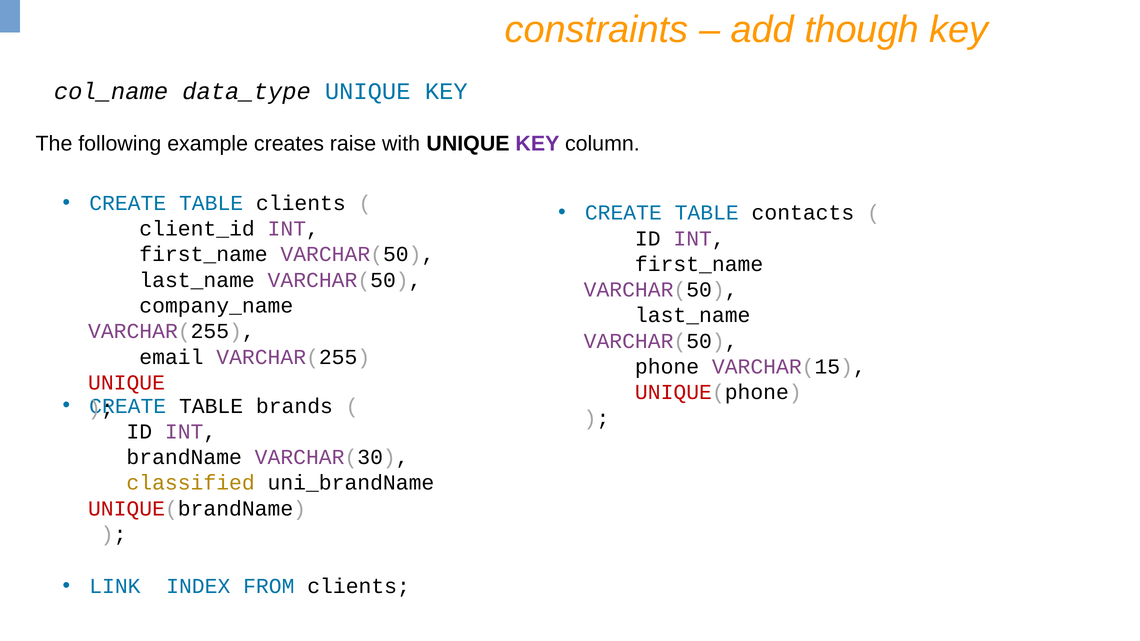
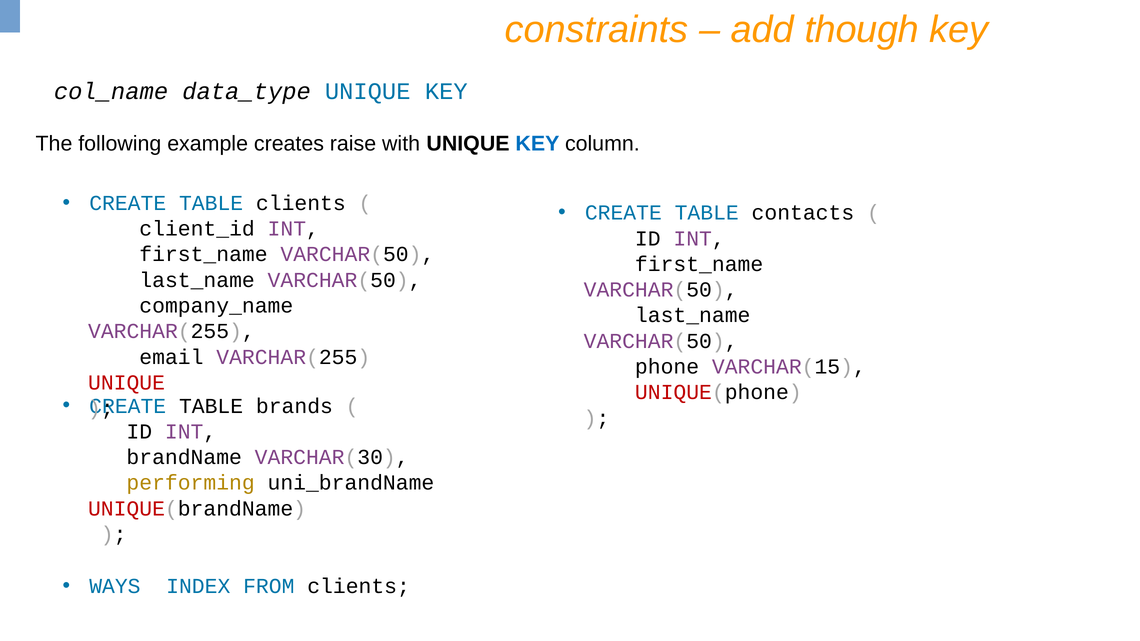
KEY at (537, 144) colour: purple -> blue
classified: classified -> performing
LINK: LINK -> WAYS
